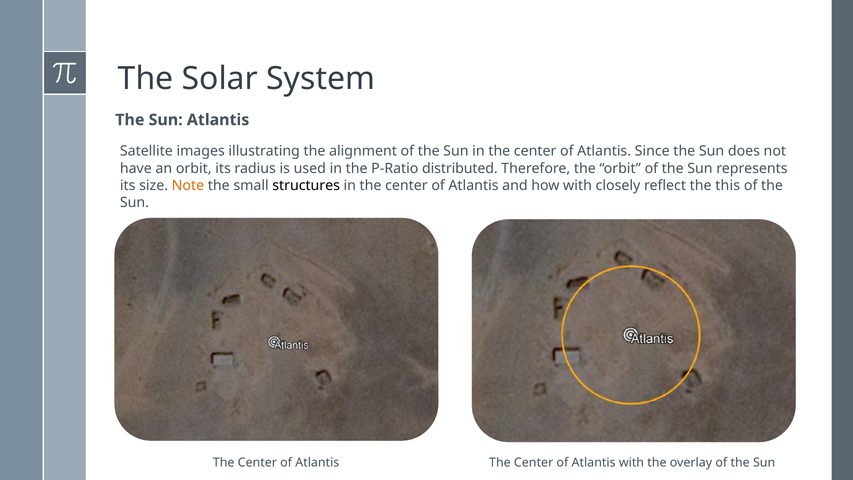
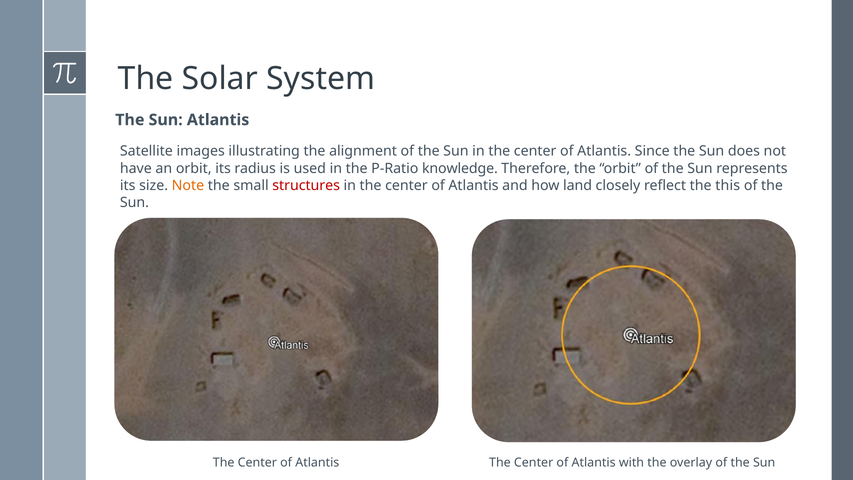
distributed: distributed -> knowledge
structures colour: black -> red
how with: with -> land
